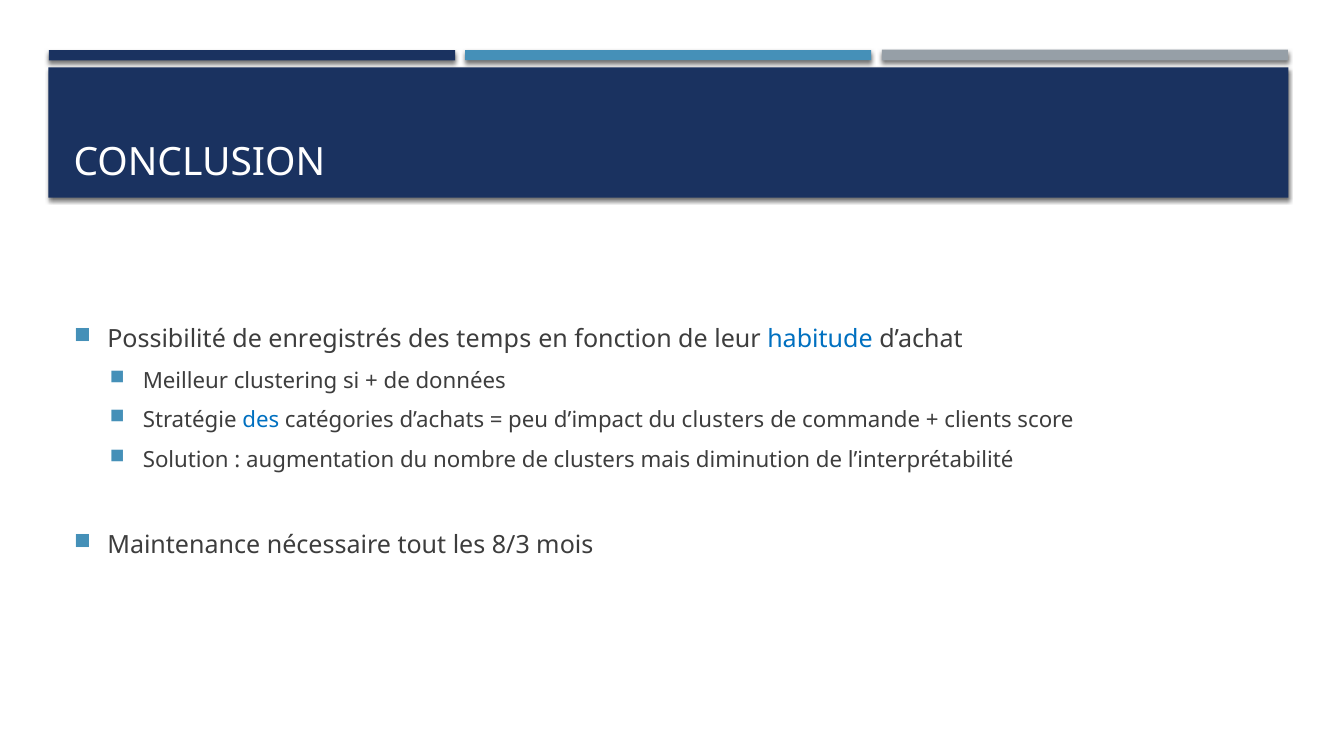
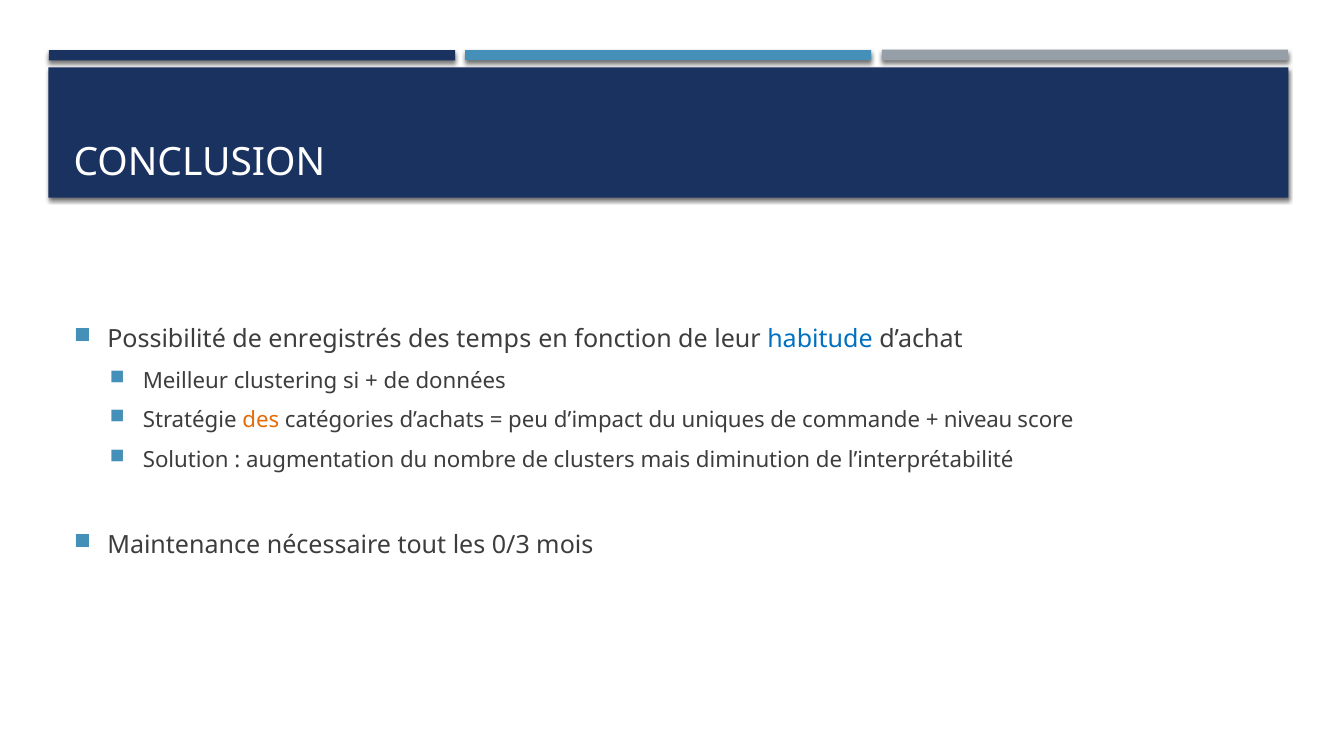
des at (261, 420) colour: blue -> orange
du clusters: clusters -> uniques
clients: clients -> niveau
8/3: 8/3 -> 0/3
